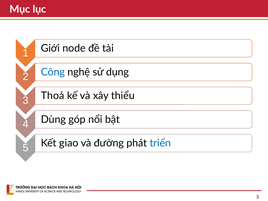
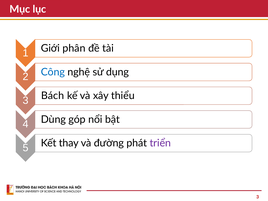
node: node -> phân
Thoả: Thoả -> Bách
giao: giao -> thay
triển colour: blue -> purple
